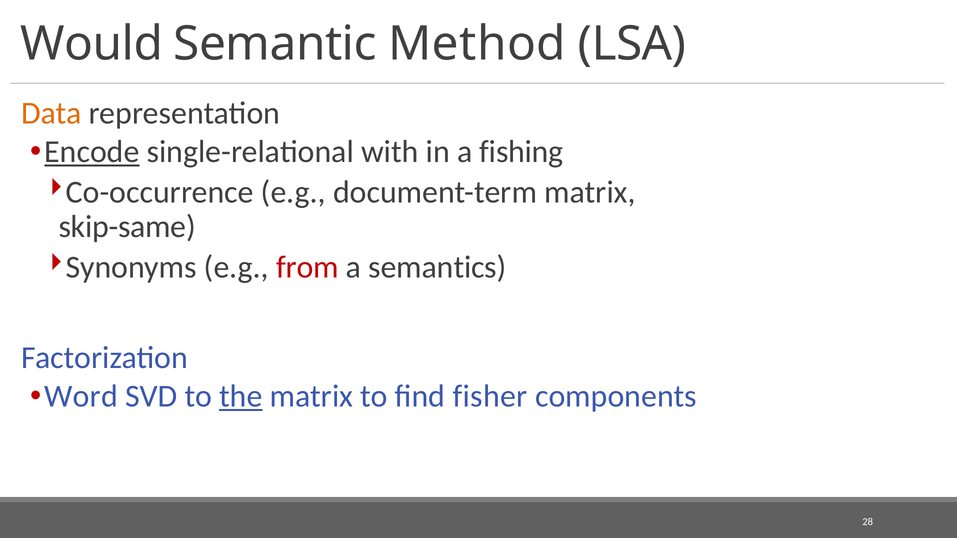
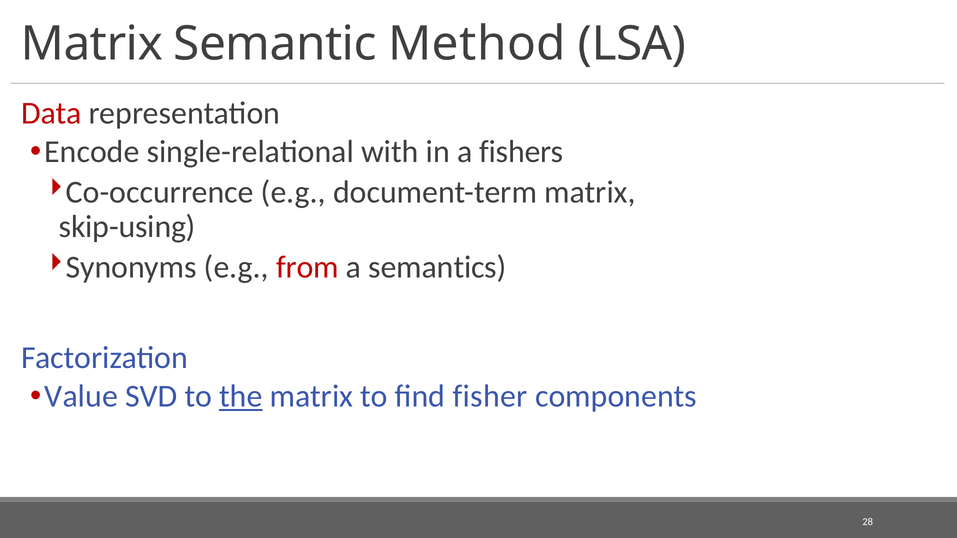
Would at (92, 44): Would -> Matrix
Data colour: orange -> red
Encode underline: present -> none
fishing: fishing -> fishers
skip-same: skip-same -> skip-using
Word: Word -> Value
